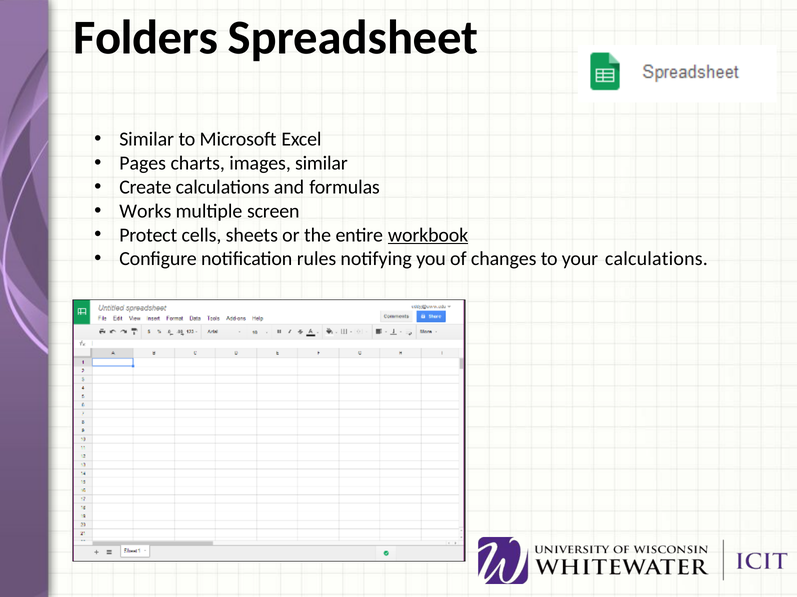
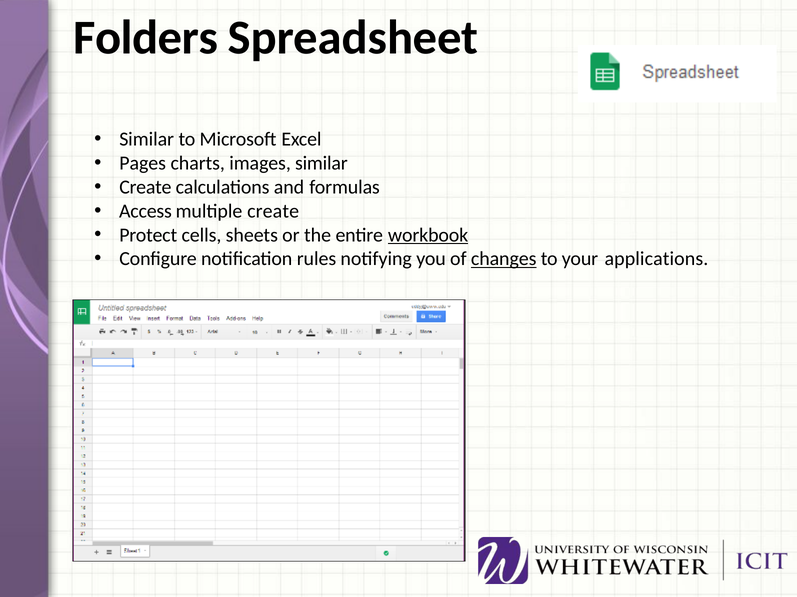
Works: Works -> Access
multiple screen: screen -> create
changes underline: none -> present
your calculations: calculations -> applications
